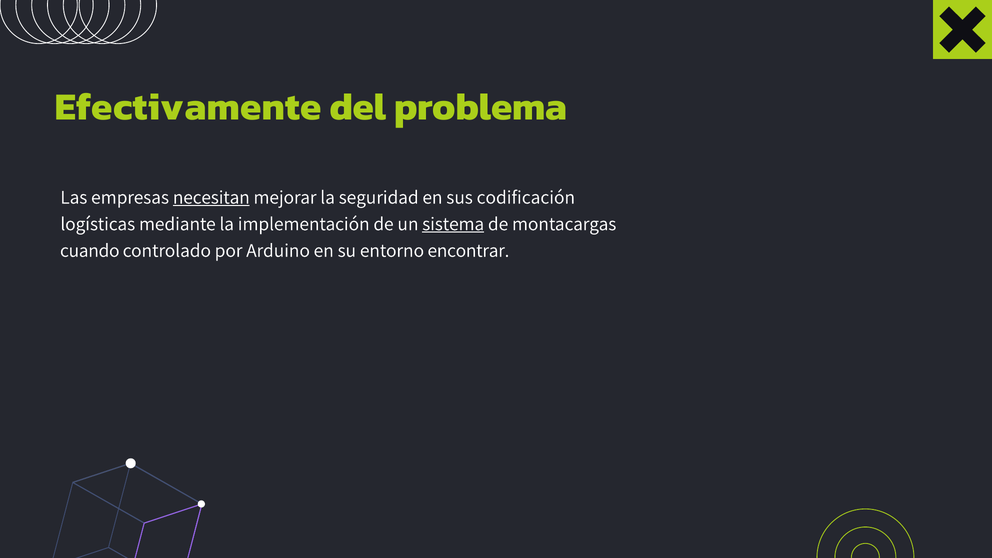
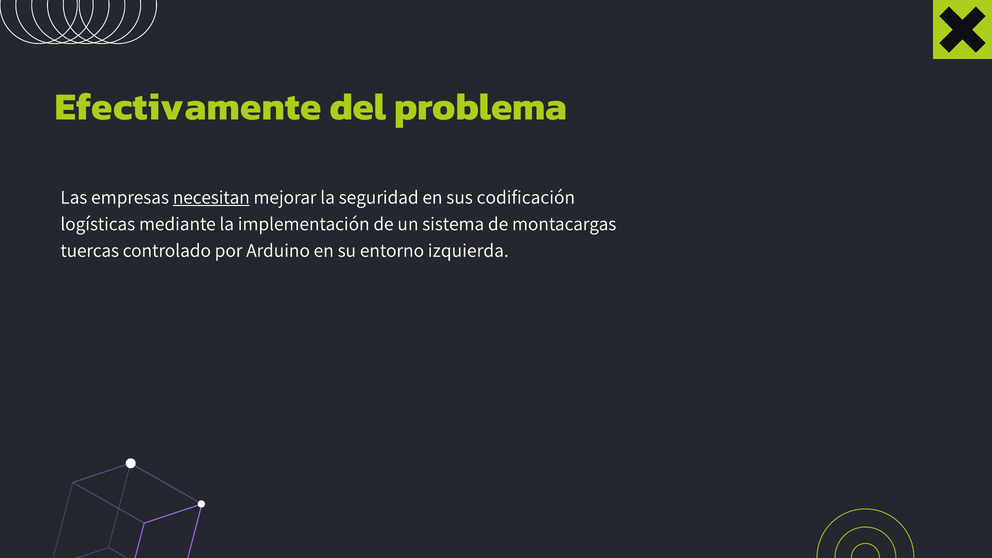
sistema underline: present -> none
cuando: cuando -> tuercas
encontrar: encontrar -> izquierda
